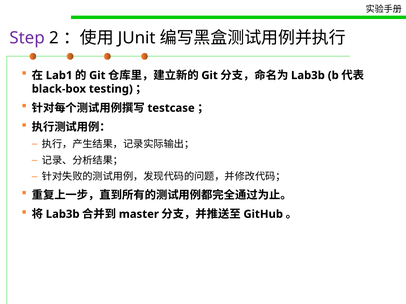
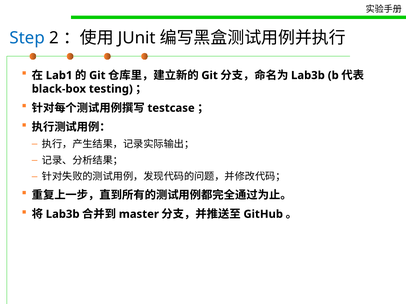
Step colour: purple -> blue
